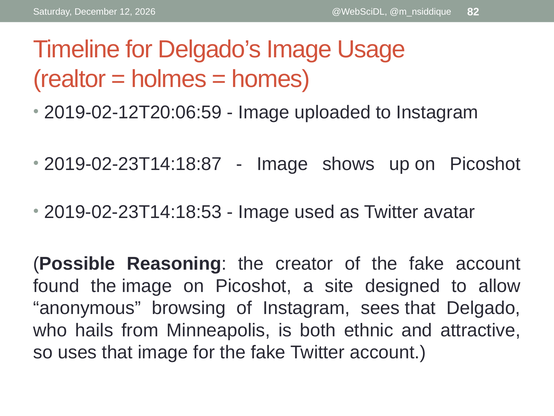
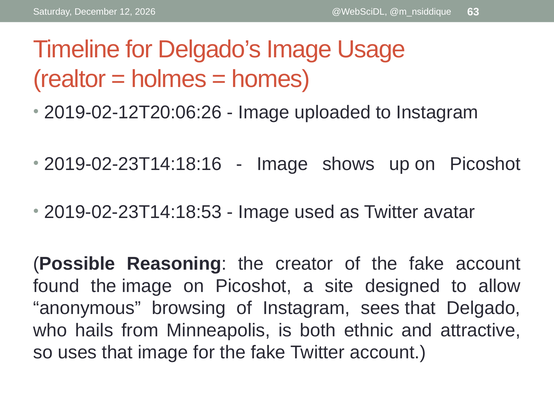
82: 82 -> 63
2019-02-12T20:06:59: 2019-02-12T20:06:59 -> 2019-02-12T20:06:26
2019-02-23T14:18:87: 2019-02-23T14:18:87 -> 2019-02-23T14:18:16
